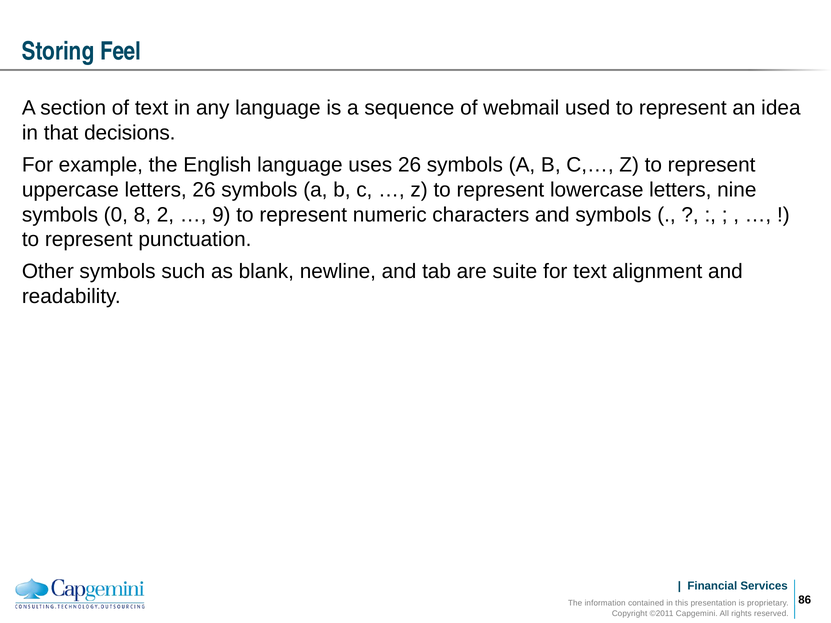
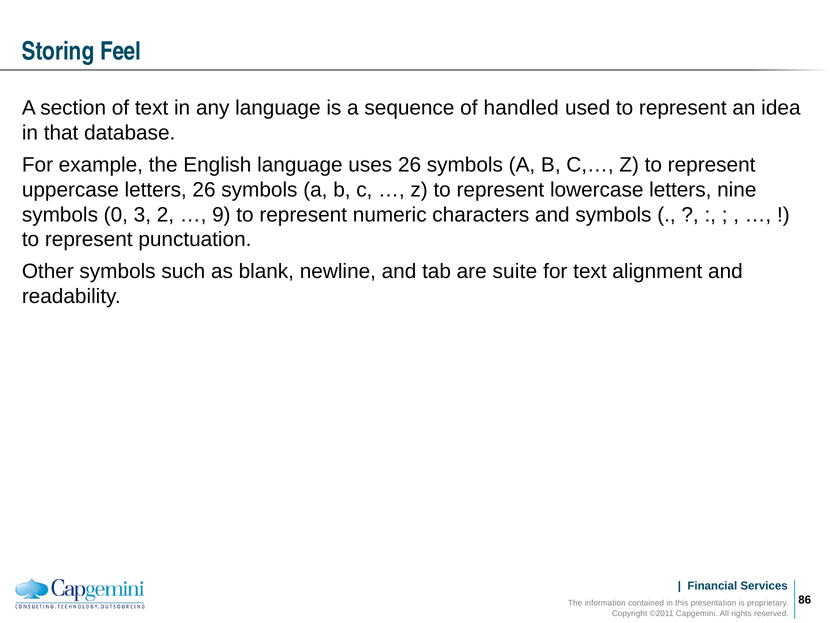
webmail: webmail -> handled
decisions: decisions -> database
8: 8 -> 3
